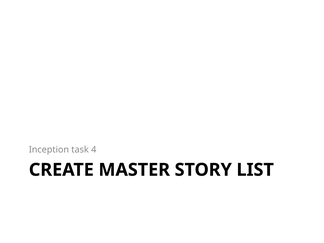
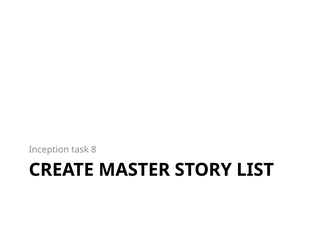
4: 4 -> 8
